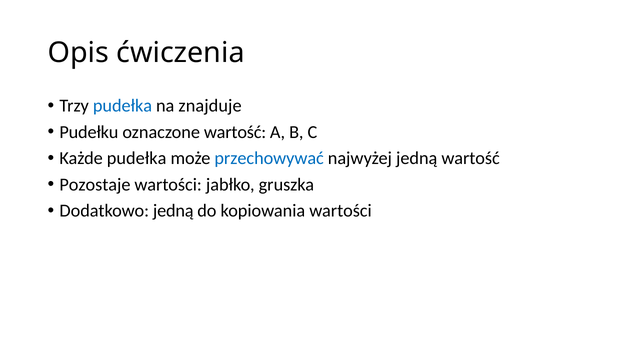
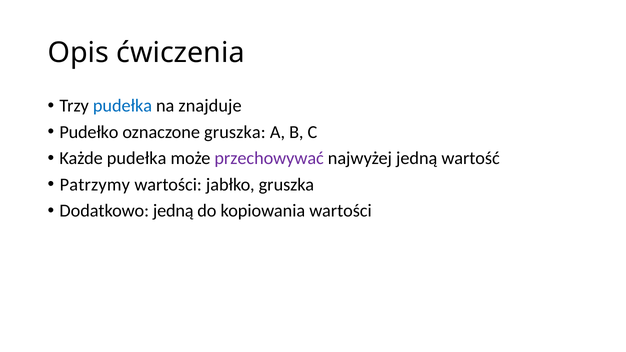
Pudełku: Pudełku -> Pudełko
oznaczone wartość: wartość -> gruszka
przechowywać colour: blue -> purple
Pozostaje: Pozostaje -> Patrzymy
